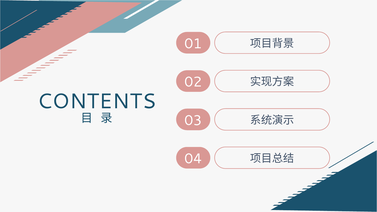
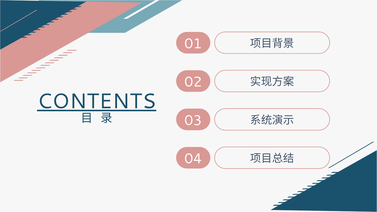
CONTENTS underline: none -> present
